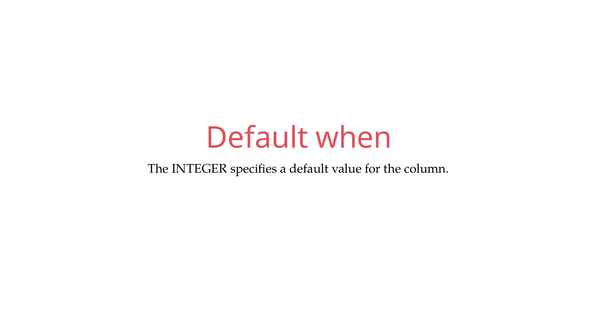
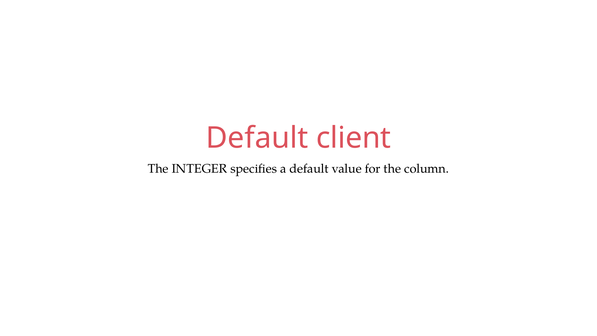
when: when -> client
